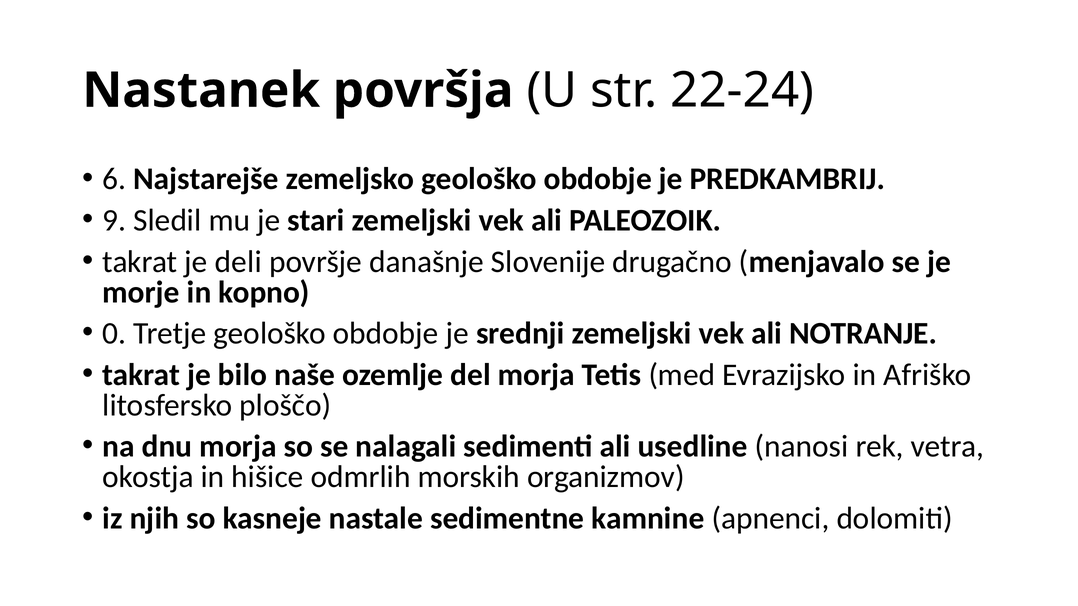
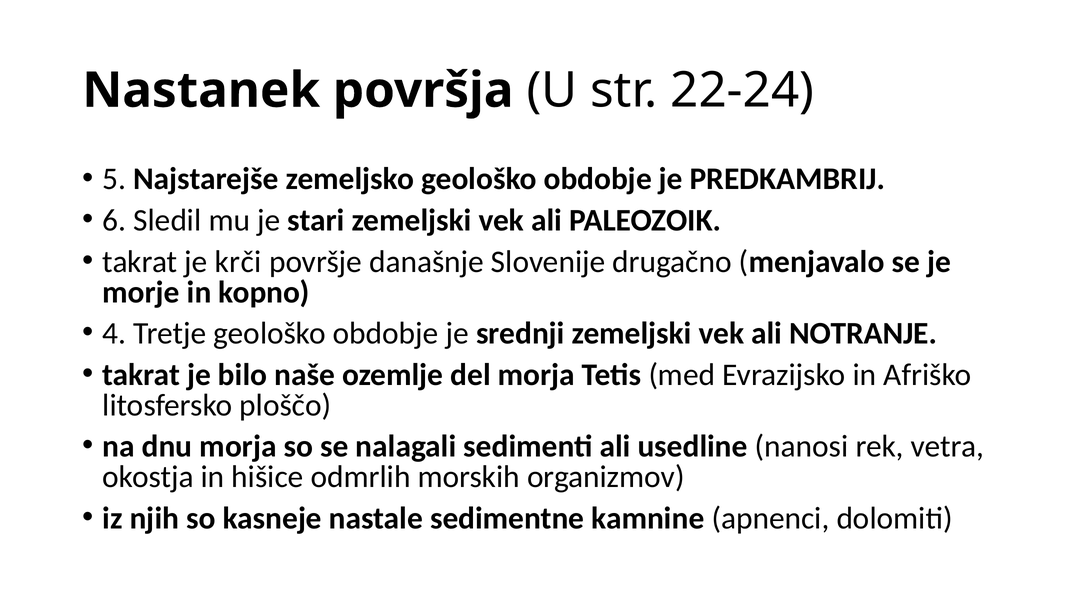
6: 6 -> 5
9: 9 -> 6
deli: deli -> krči
0: 0 -> 4
